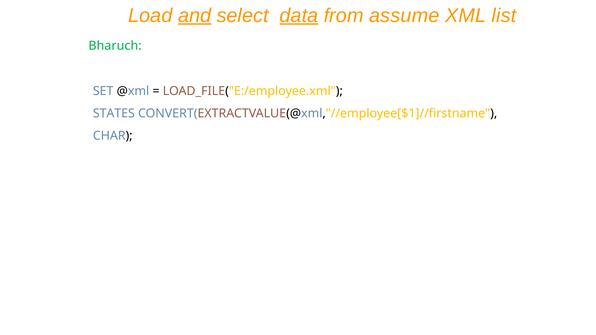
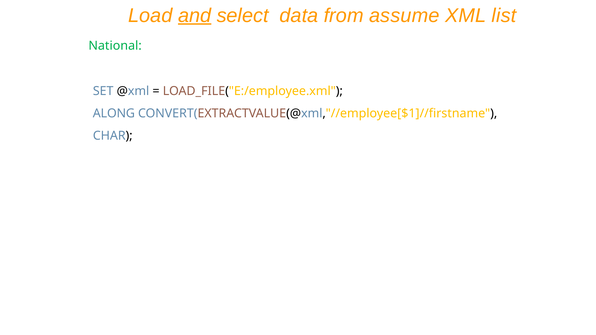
data underline: present -> none
Bharuch: Bharuch -> National
STATES: STATES -> ALONG
